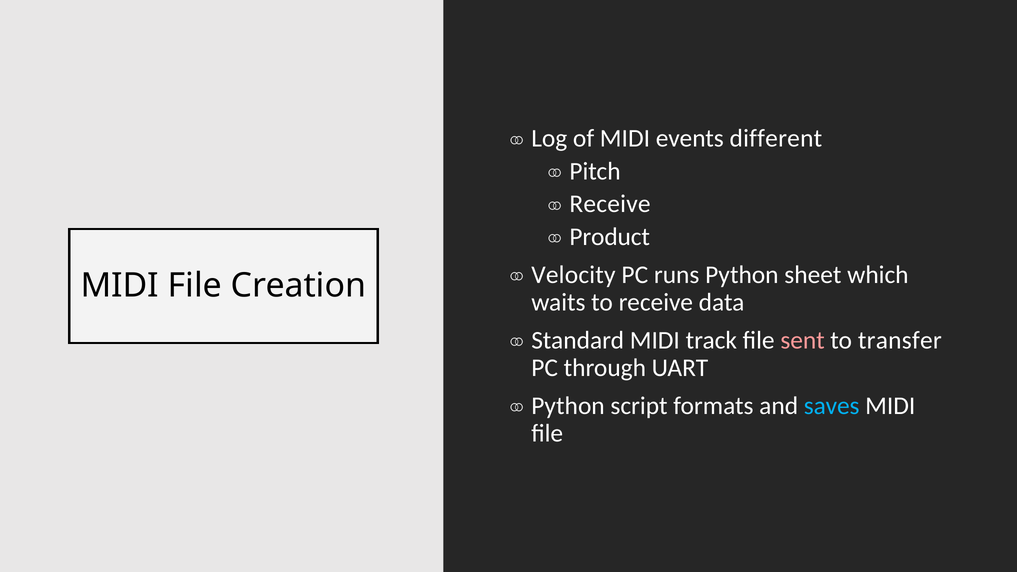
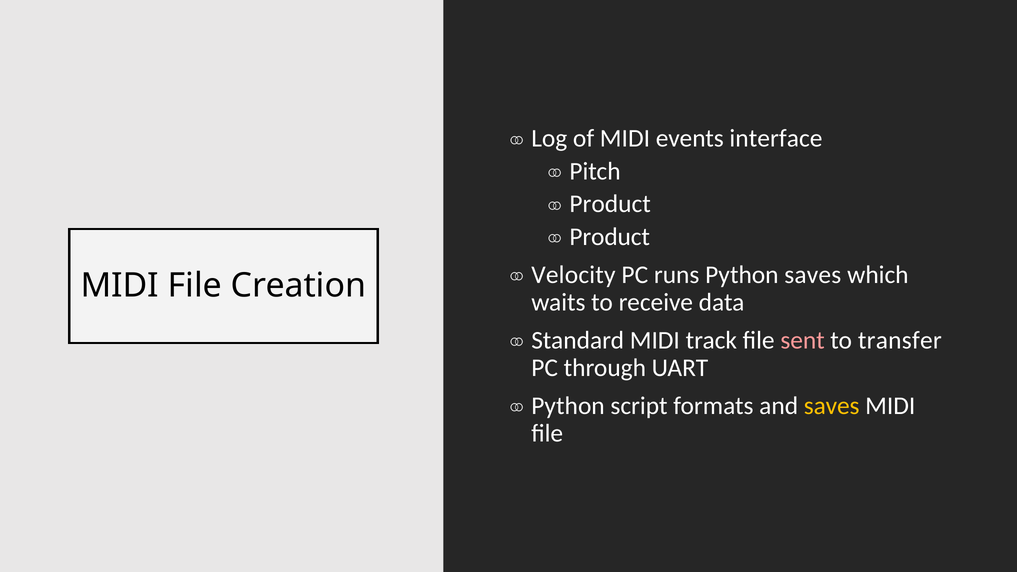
different: different -> interface
Receive at (610, 204): Receive -> Product
Python sheet: sheet -> saves
saves at (832, 406) colour: light blue -> yellow
